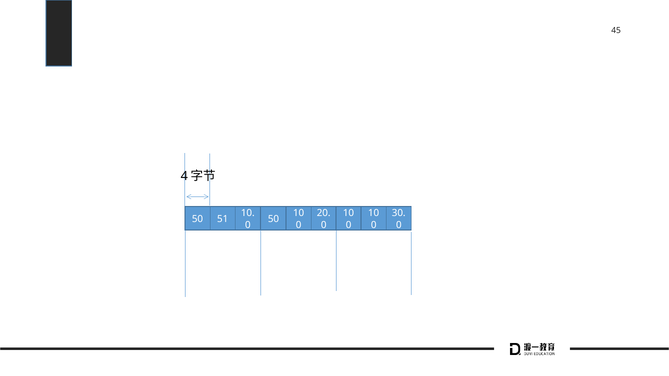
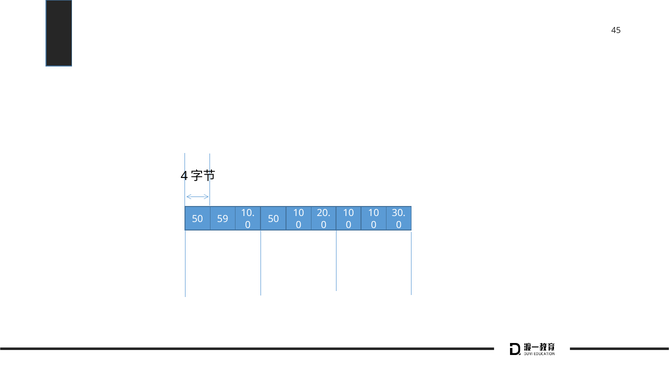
51: 51 -> 59
